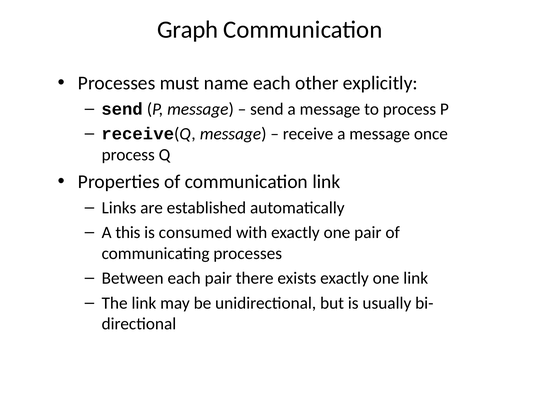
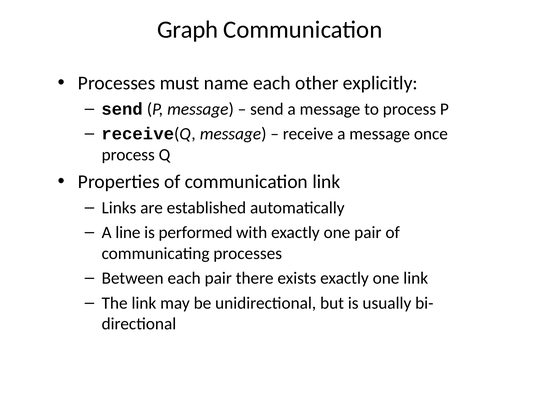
this: this -> line
consumed: consumed -> performed
